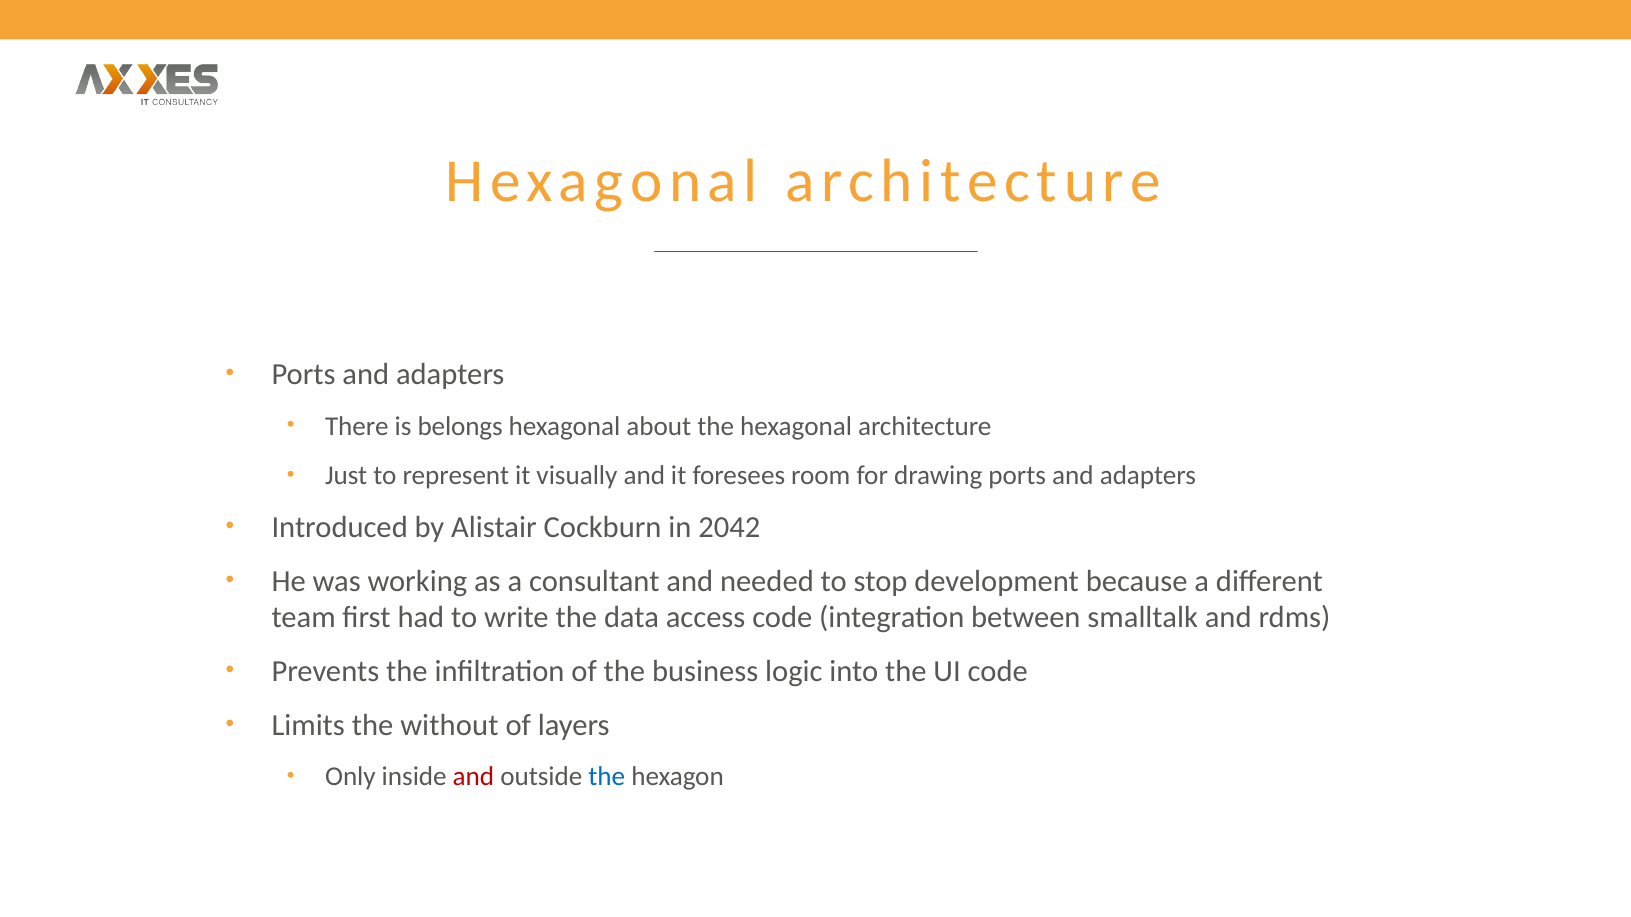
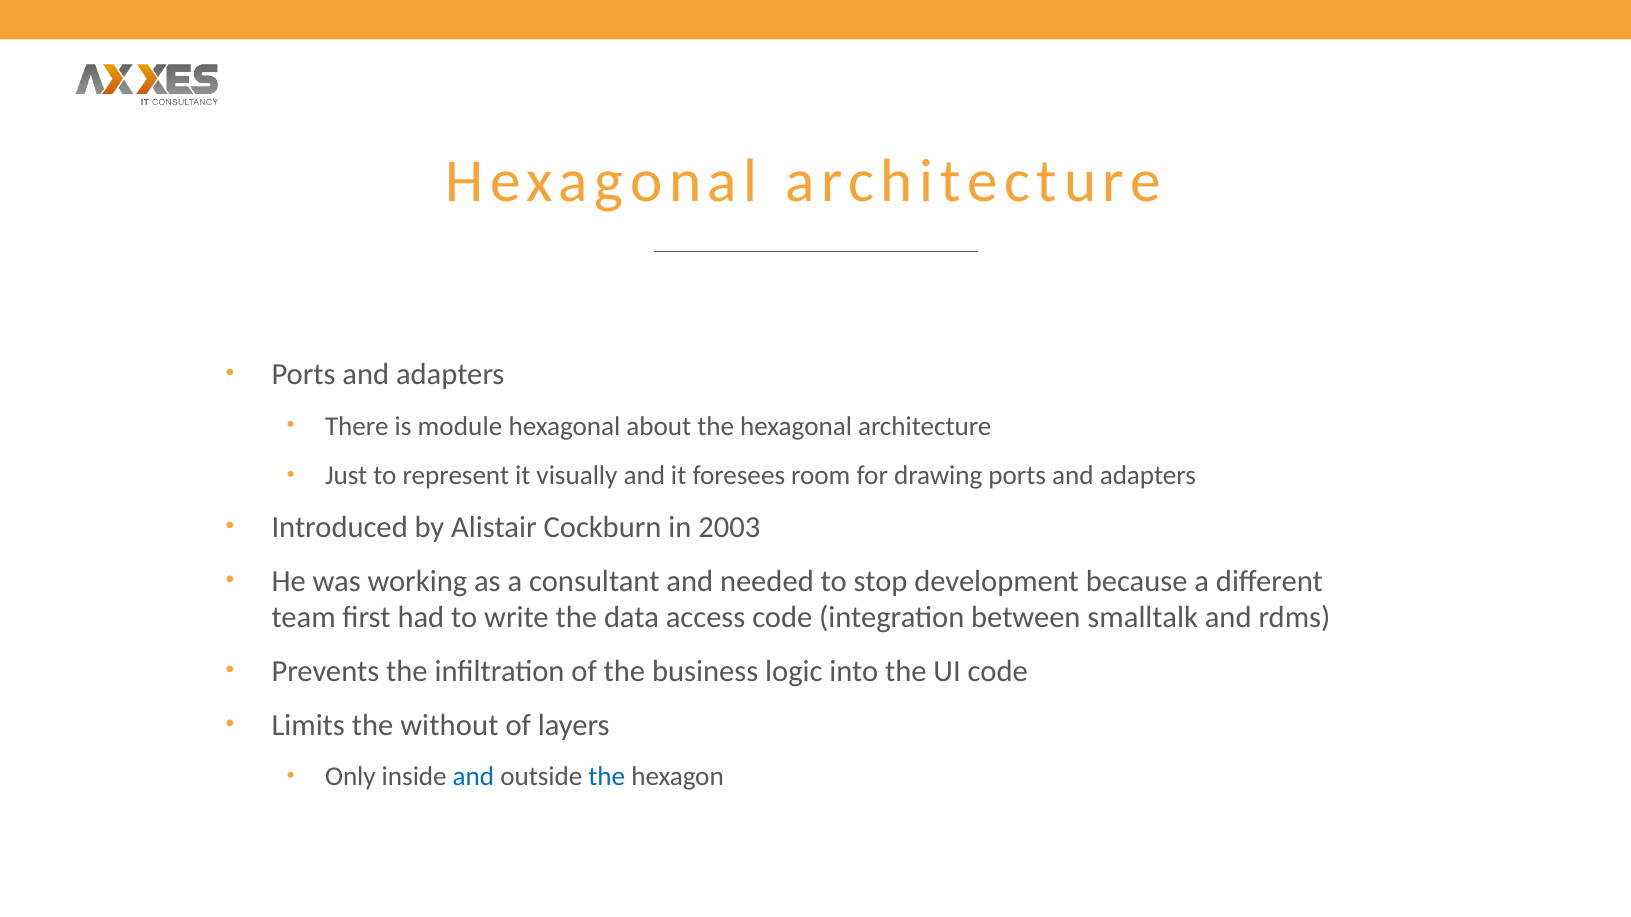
belongs: belongs -> module
2042: 2042 -> 2003
and at (473, 777) colour: red -> blue
